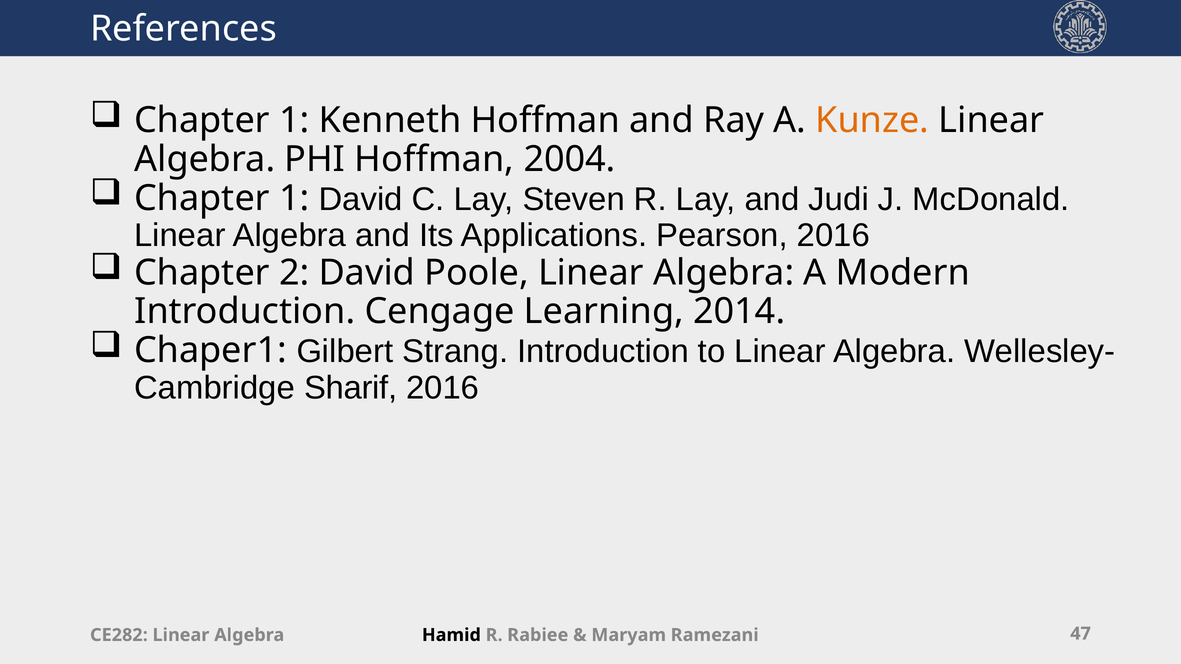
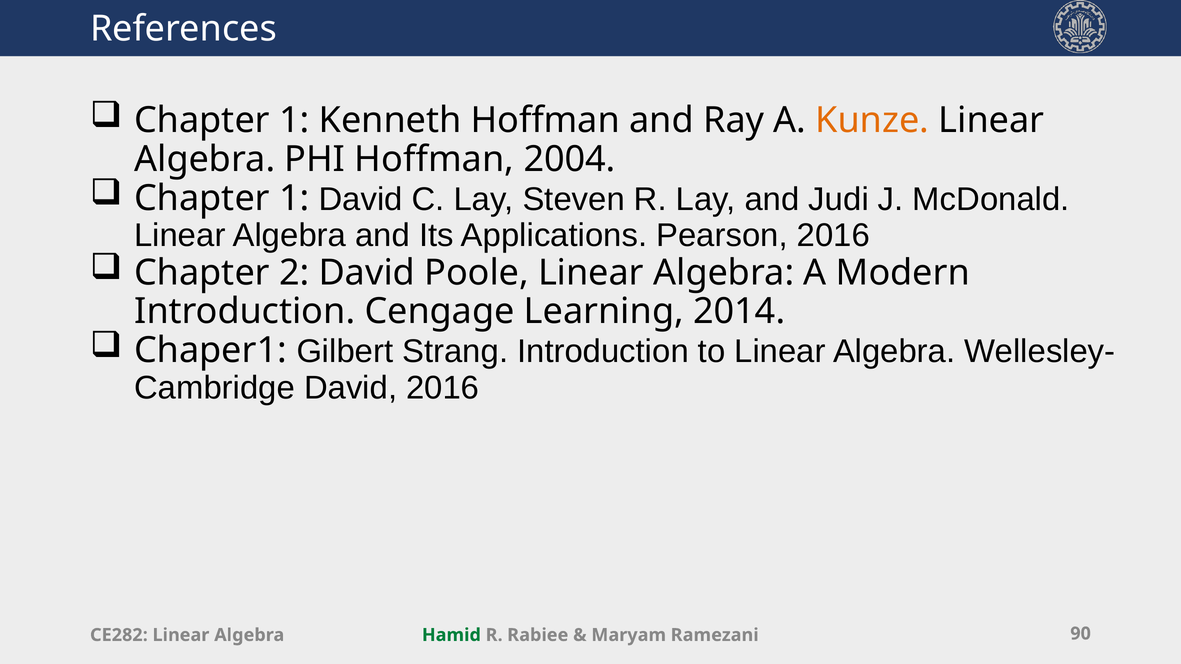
Sharif at (351, 388): Sharif -> David
Hamid colour: black -> green
47: 47 -> 90
